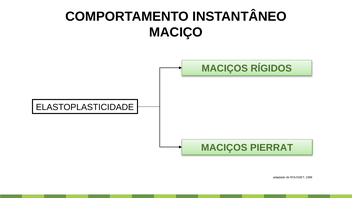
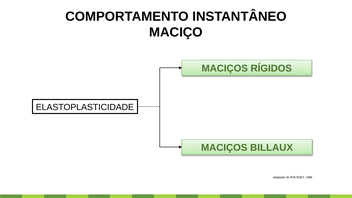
PIERRAT: PIERRAT -> BILLAUX
